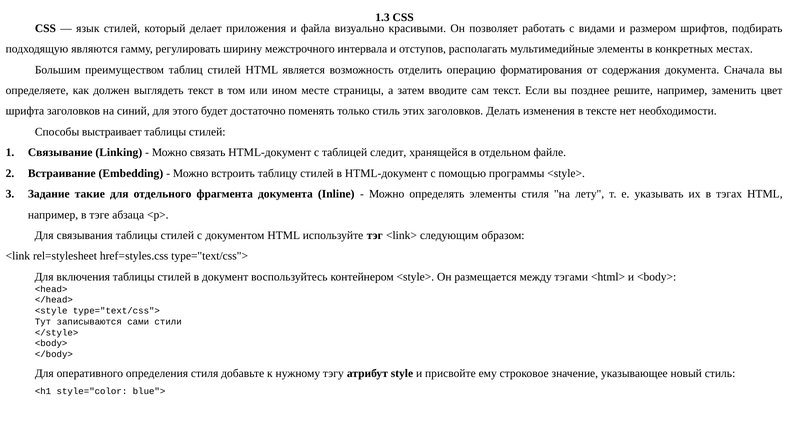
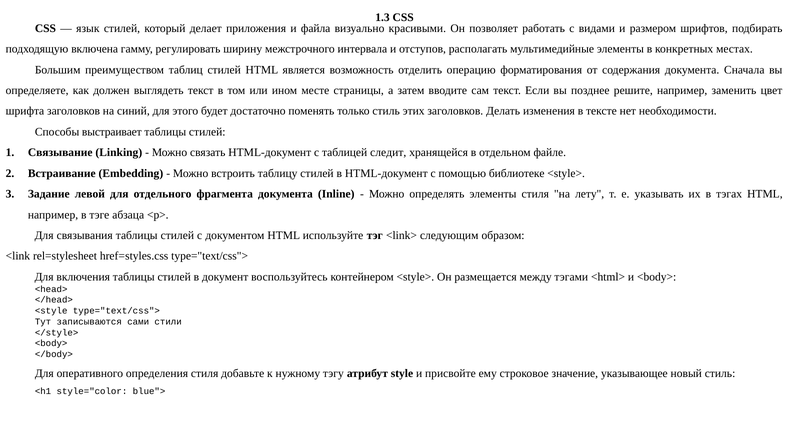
являются: являются -> включена
программы: программы -> библиотеке
такие: такие -> левой
